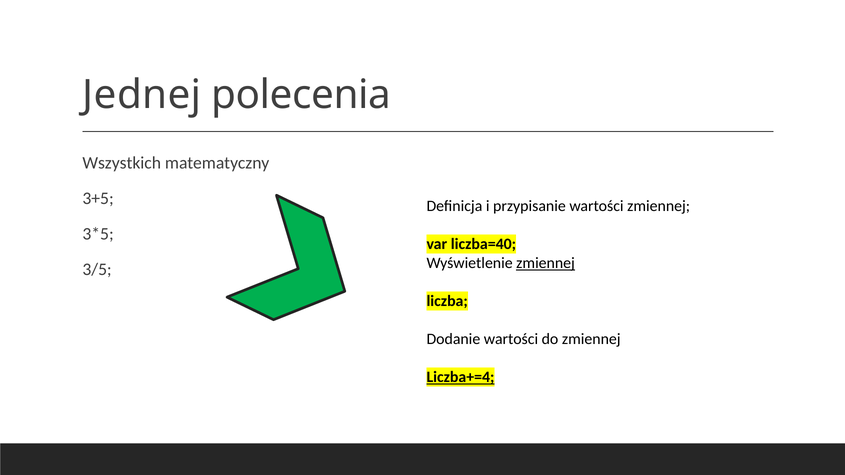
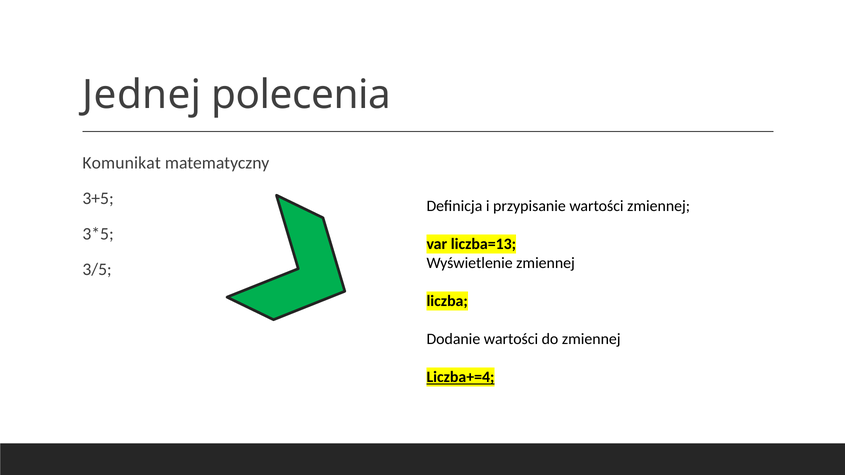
Wszystkich: Wszystkich -> Komunikat
liczba=40: liczba=40 -> liczba=13
zmiennej at (546, 263) underline: present -> none
